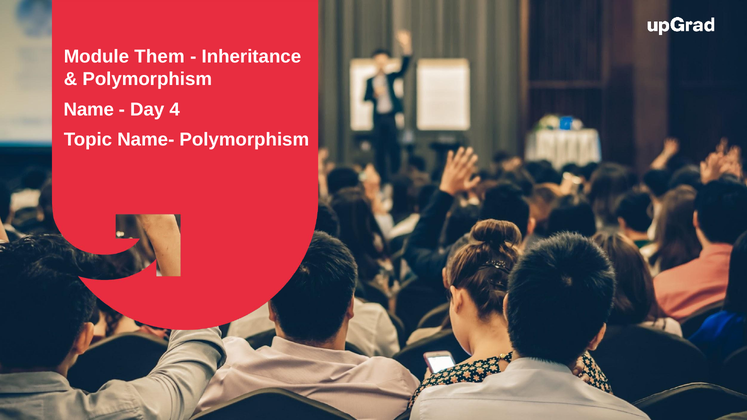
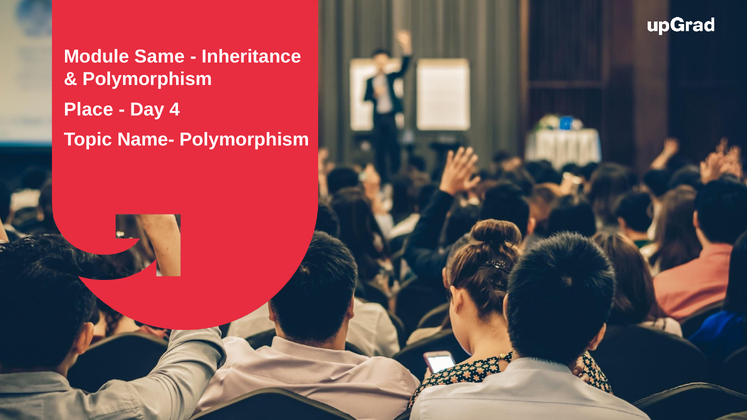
Them: Them -> Same
Name: Name -> Place
